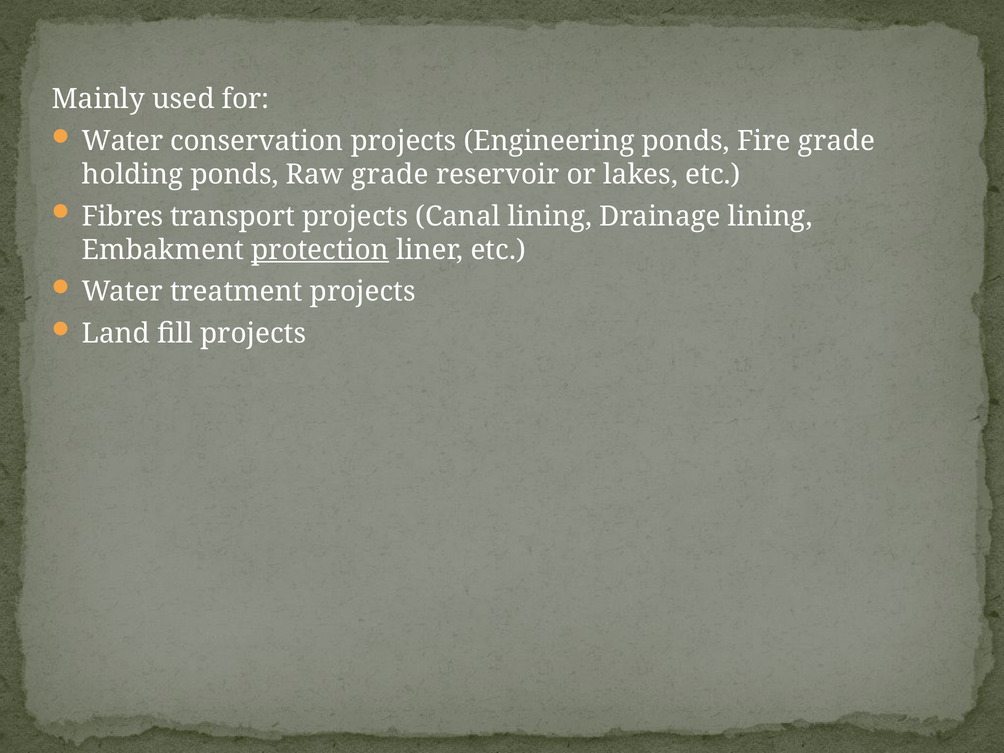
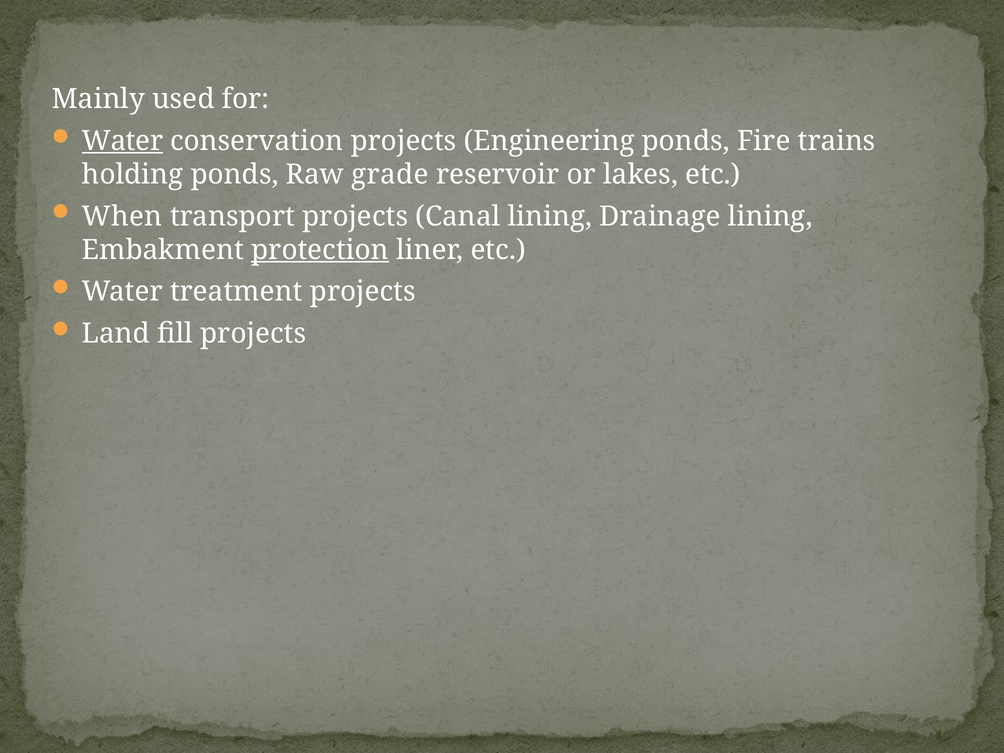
Water at (122, 141) underline: none -> present
Fire grade: grade -> trains
Fibres: Fibres -> When
